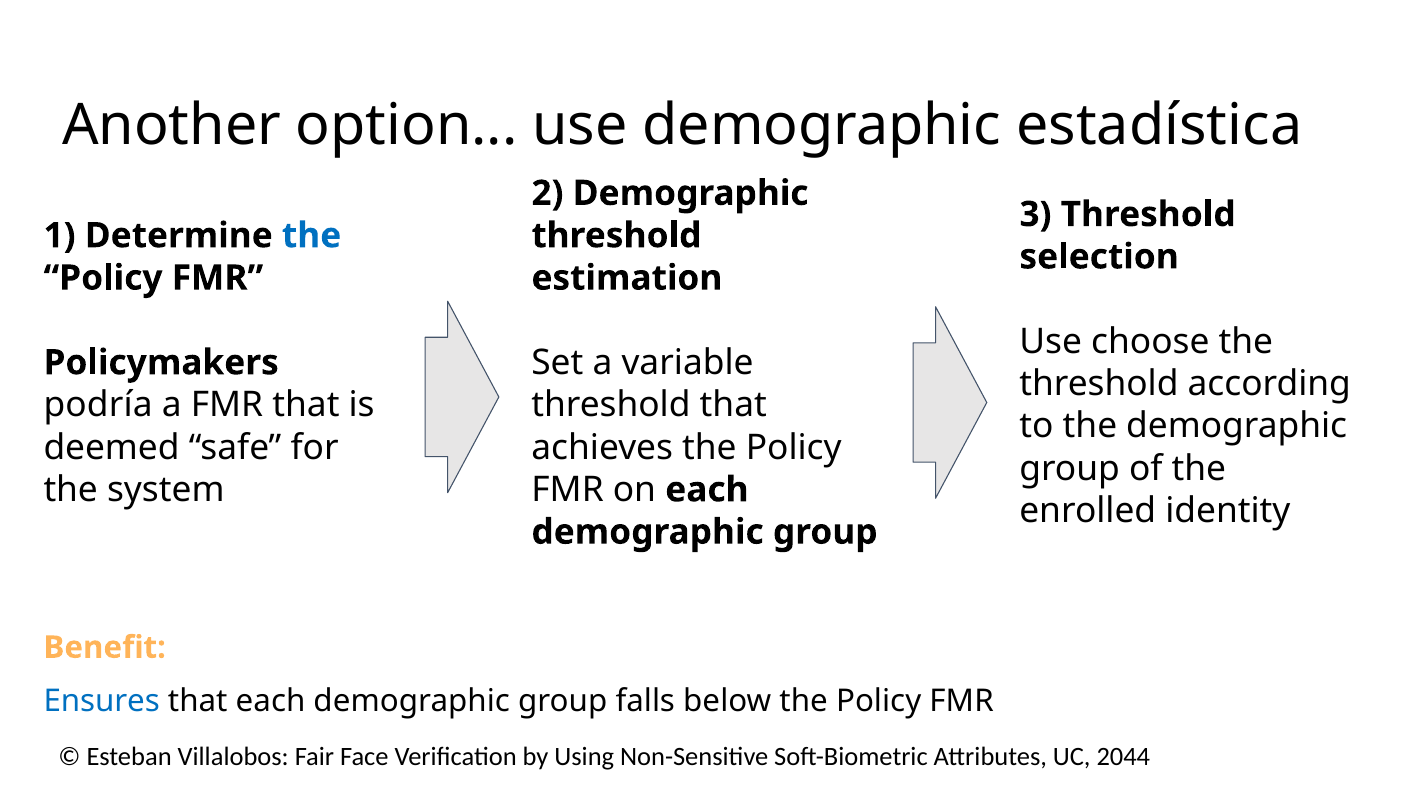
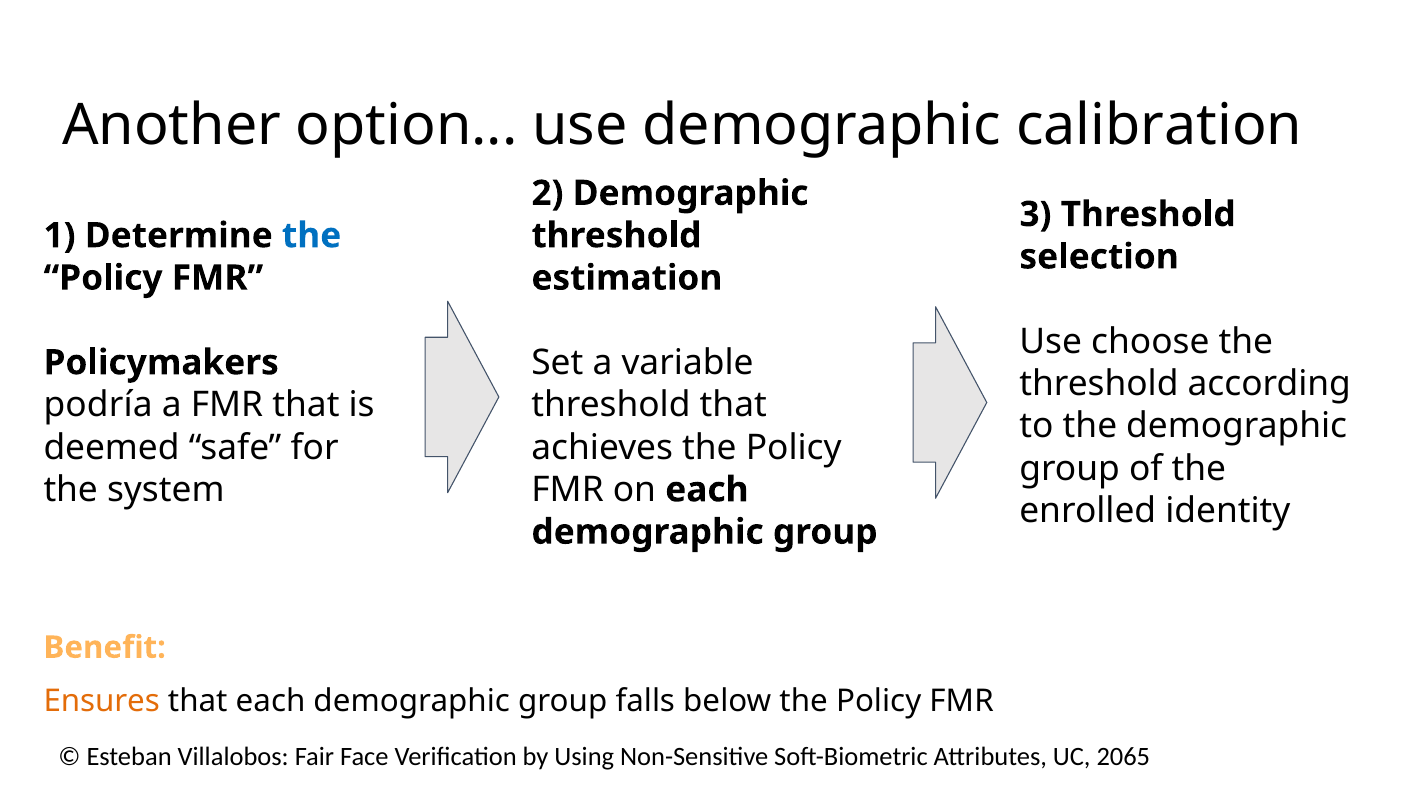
estadística: estadística -> calibration
Ensures colour: blue -> orange
2044: 2044 -> 2065
